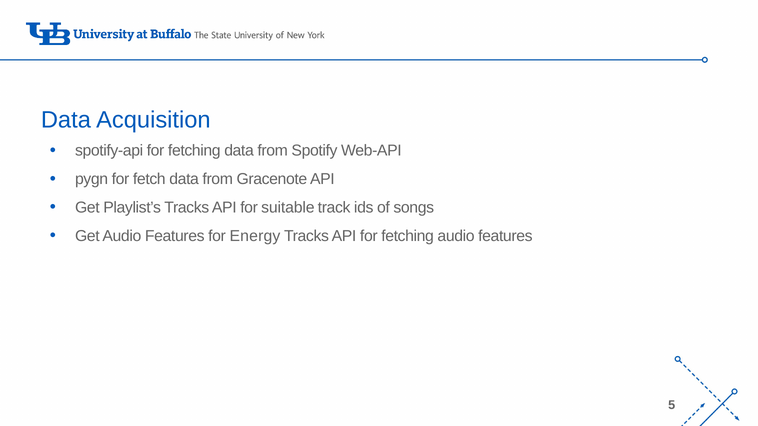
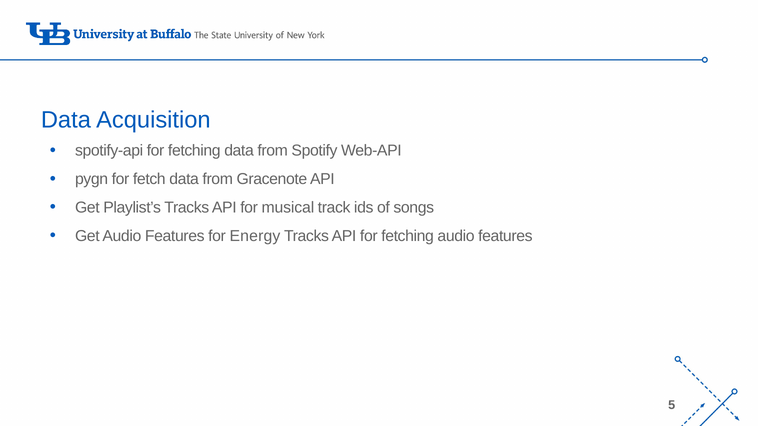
suitable: suitable -> musical
